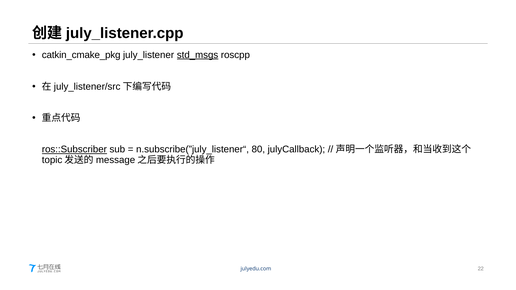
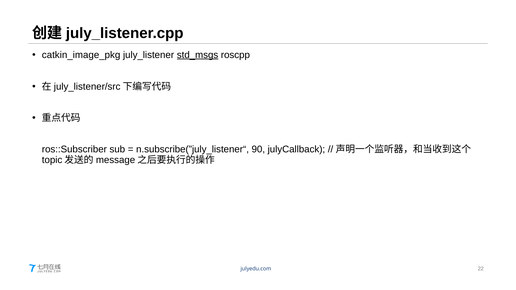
catkin_cmake_pkg: catkin_cmake_pkg -> catkin_image_pkg
ros::Subscriber underline: present -> none
80: 80 -> 90
